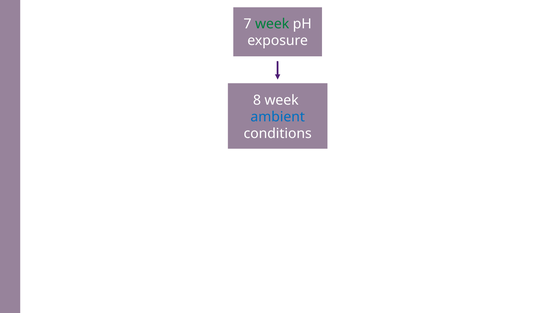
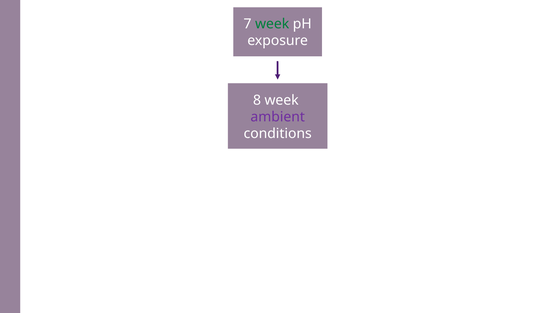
ambient colour: blue -> purple
